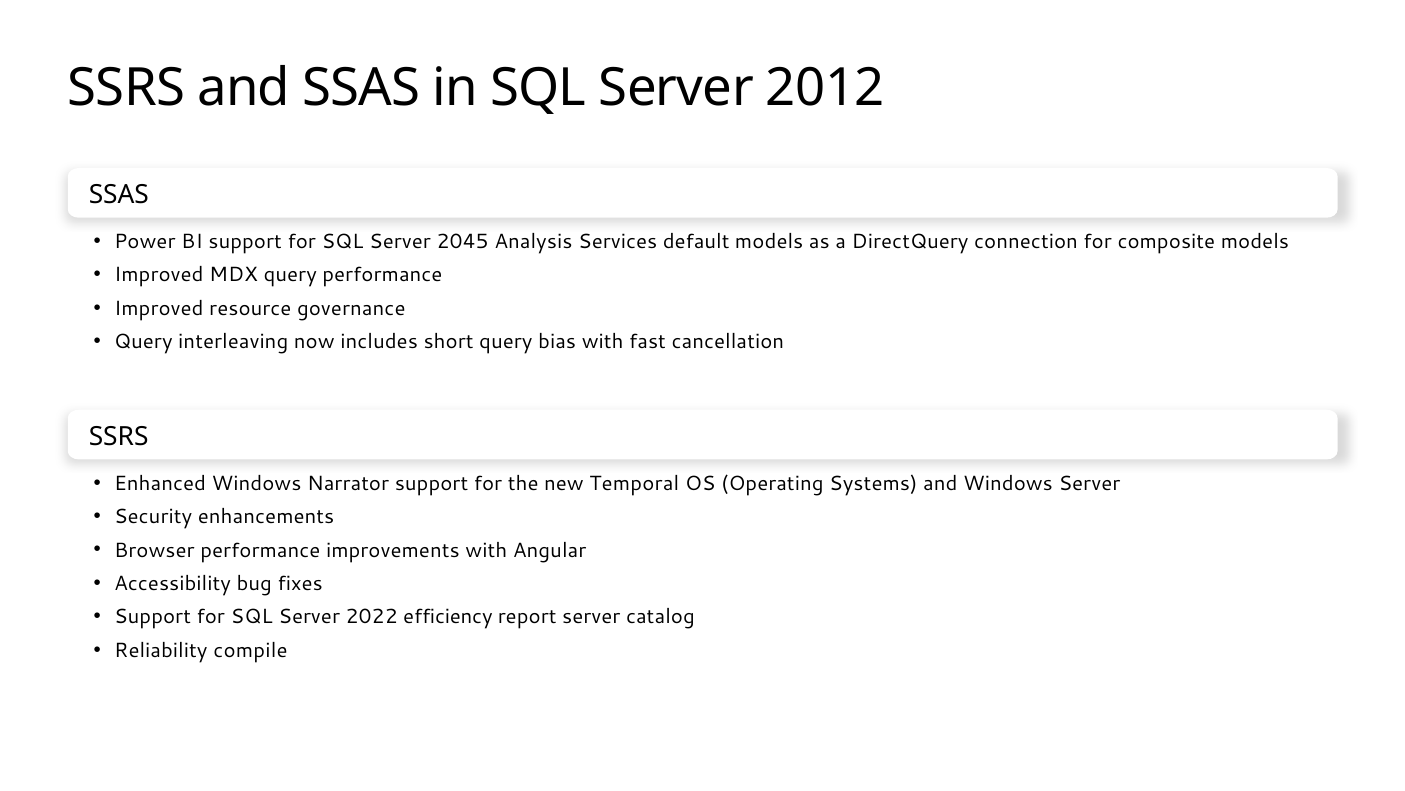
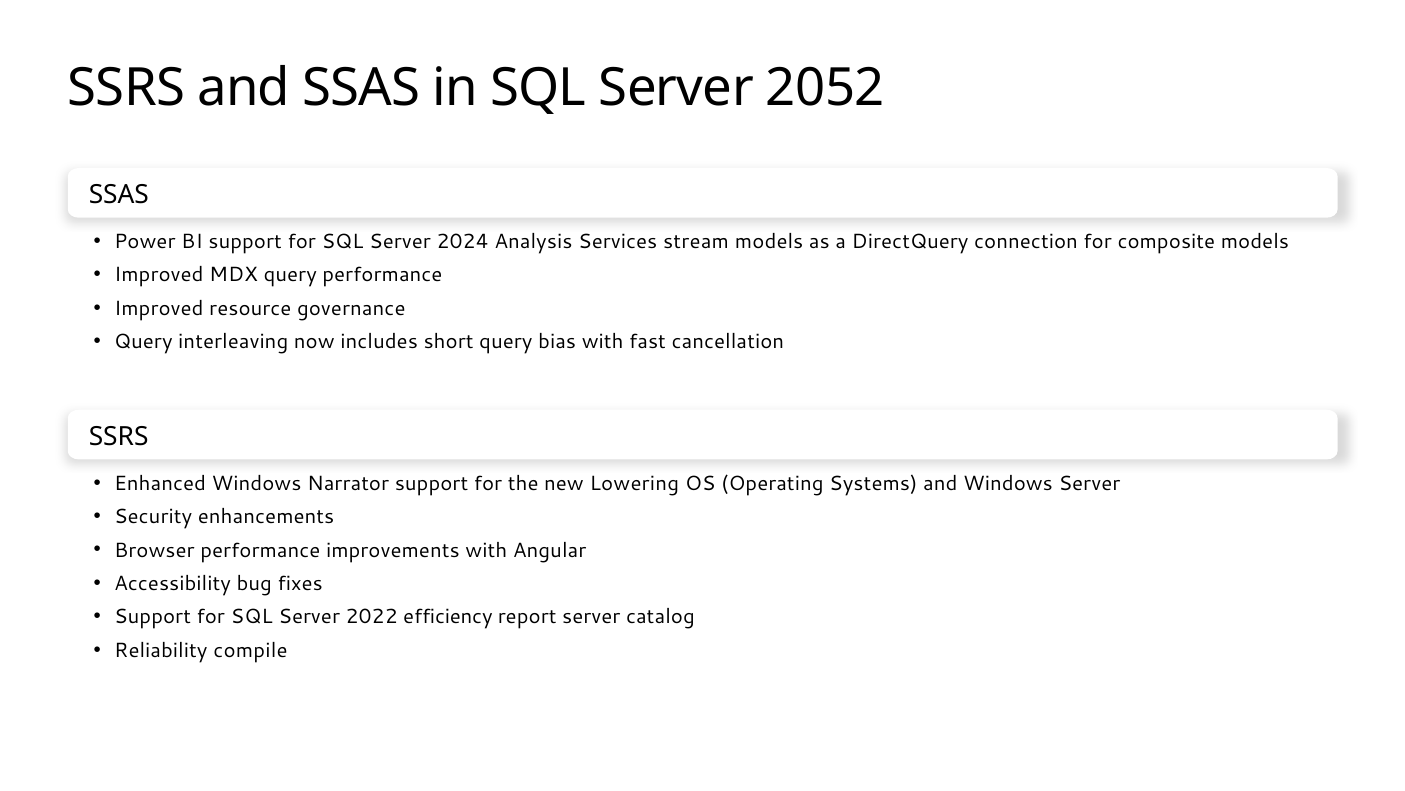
2012: 2012 -> 2052
2045: 2045 -> 2024
default: default -> stream
Temporal: Temporal -> Lowering
